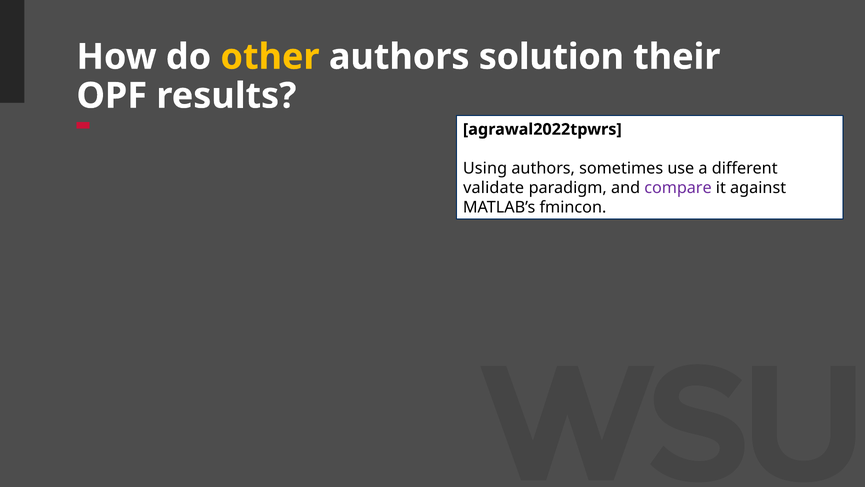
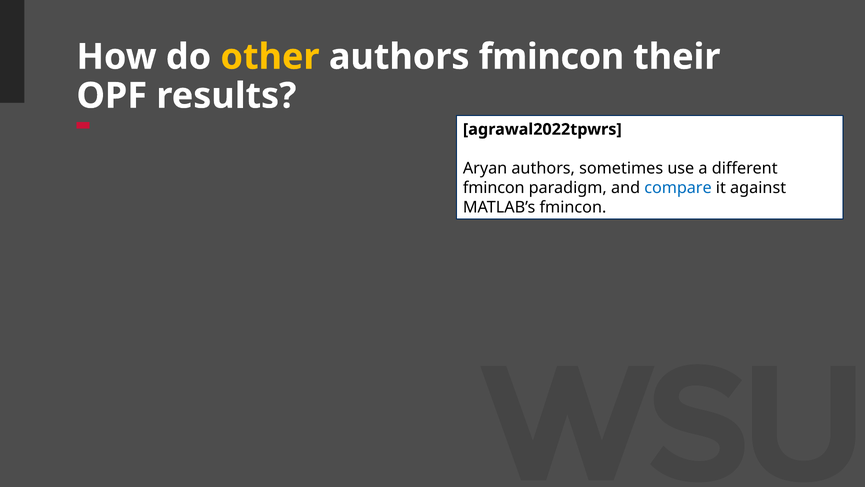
authors solution: solution -> fmincon
Using: Using -> Aryan
validate at (494, 188): validate -> fmincon
compare colour: purple -> blue
